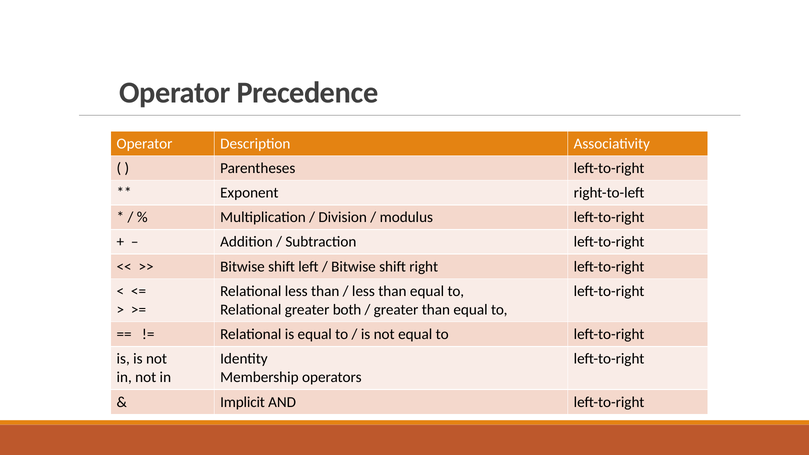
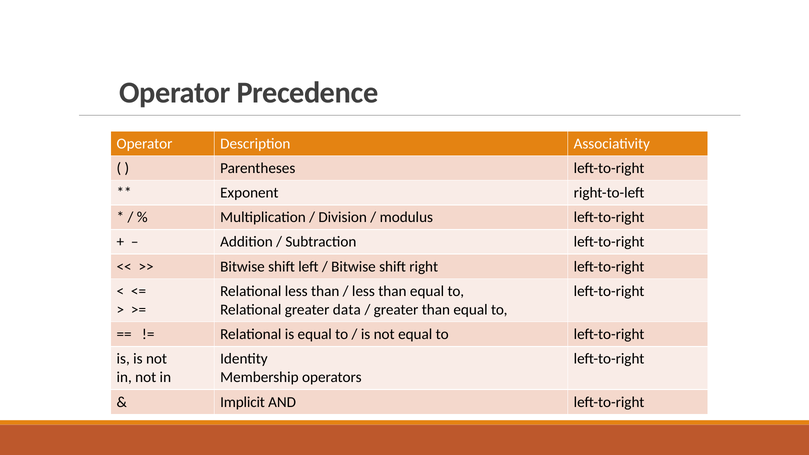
both: both -> data
